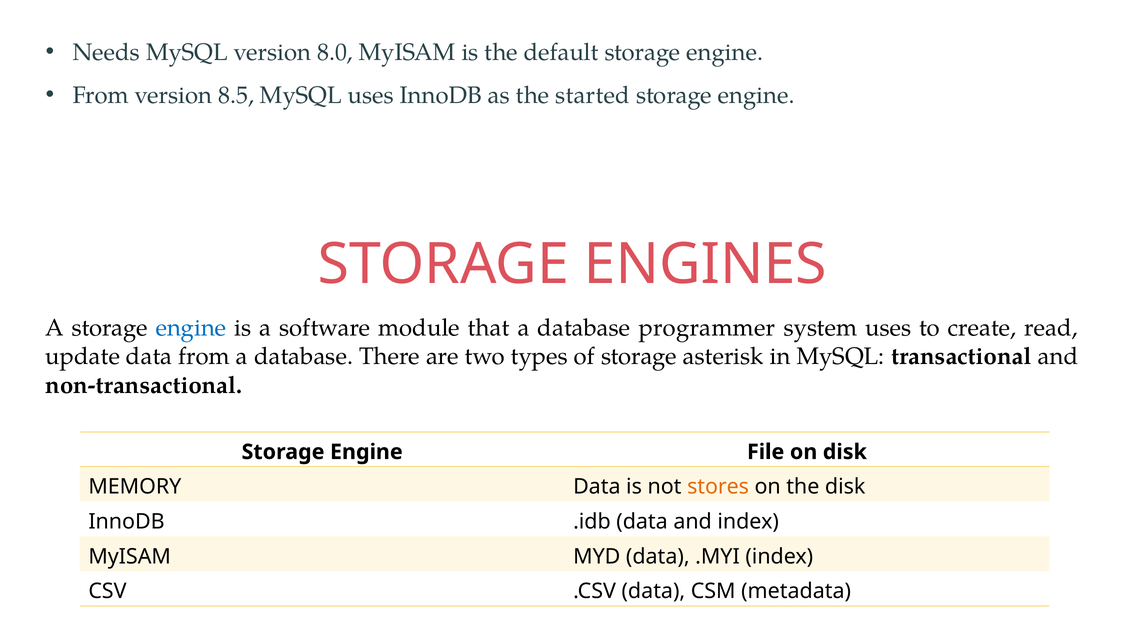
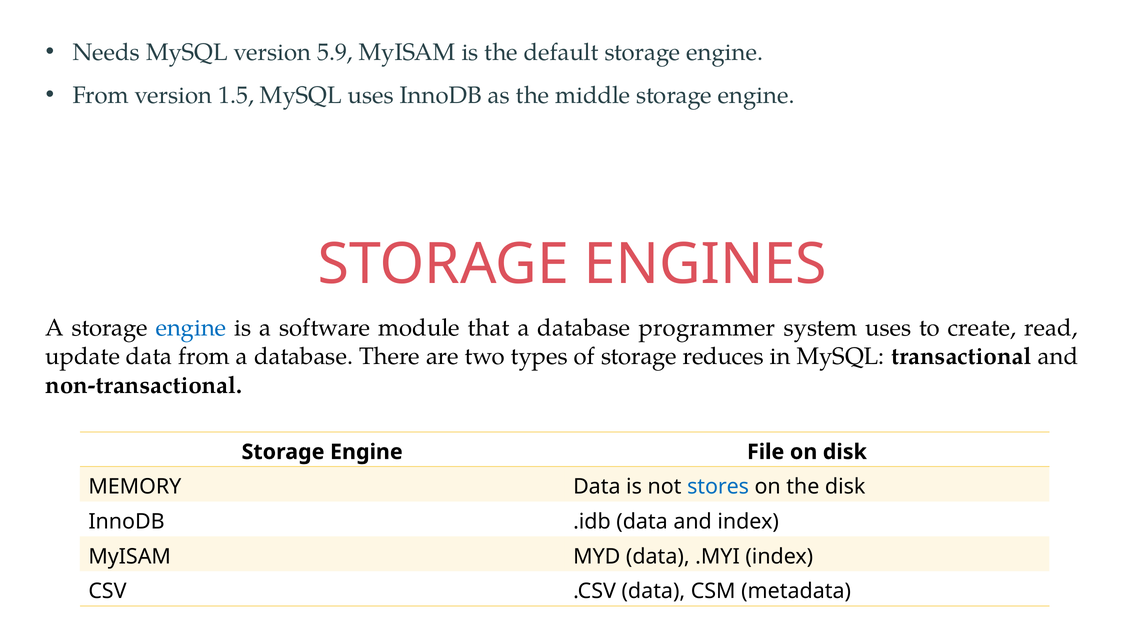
8.0: 8.0 -> 5.9
8.5: 8.5 -> 1.5
started: started -> middle
asterisk: asterisk -> reduces
stores colour: orange -> blue
